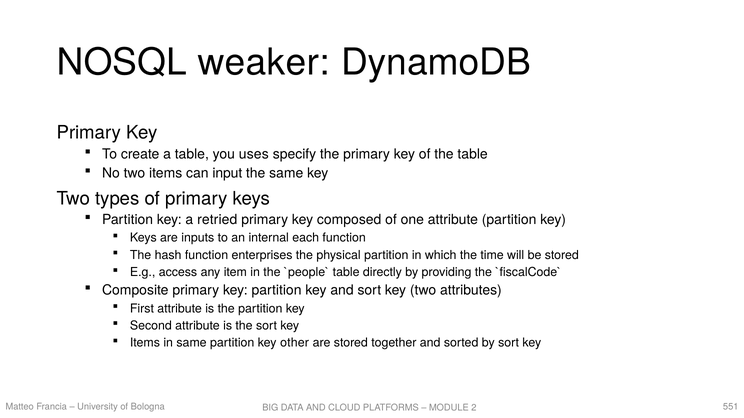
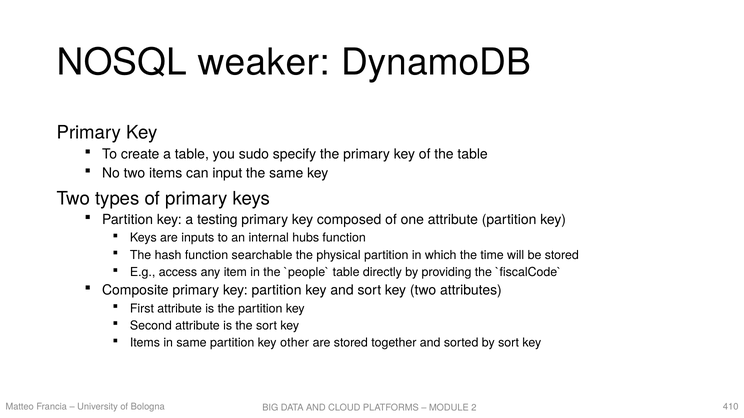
uses: uses -> sudo
retried: retried -> testing
each: each -> hubs
enterprises: enterprises -> searchable
551: 551 -> 410
